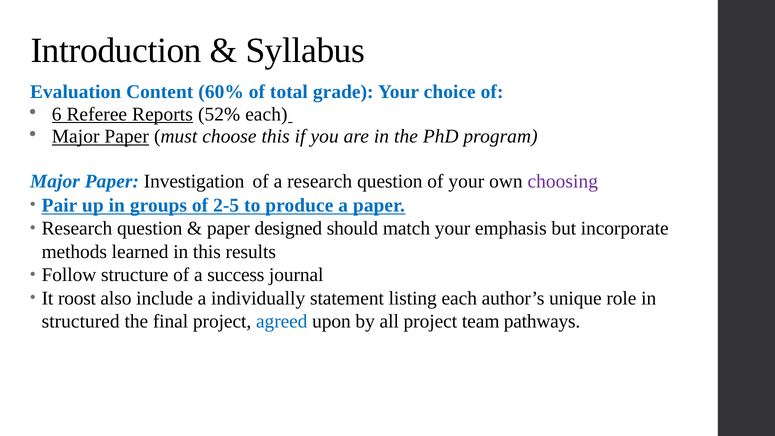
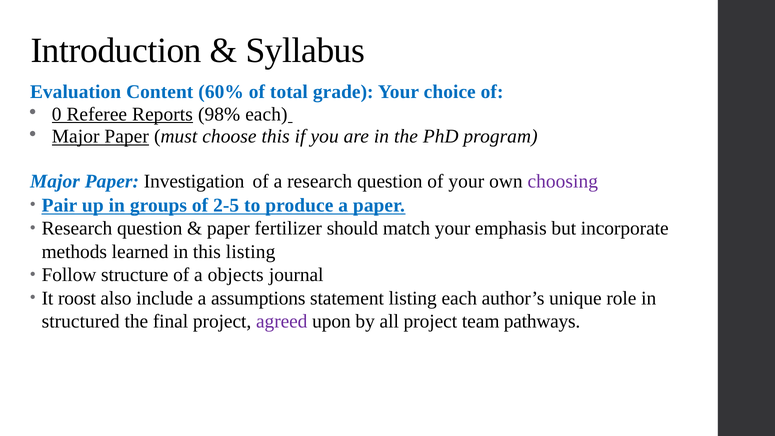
6: 6 -> 0
52%: 52% -> 98%
designed: designed -> fertilizer
this results: results -> listing
success: success -> objects
individually: individually -> assumptions
agreed colour: blue -> purple
